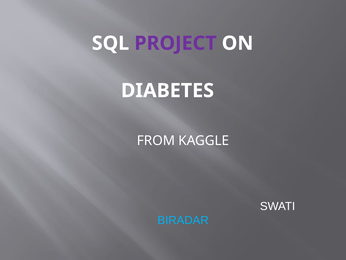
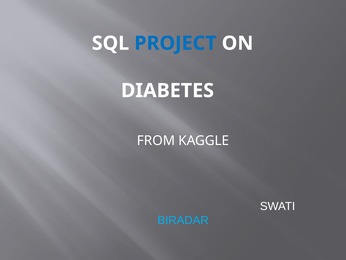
PROJECT colour: purple -> blue
